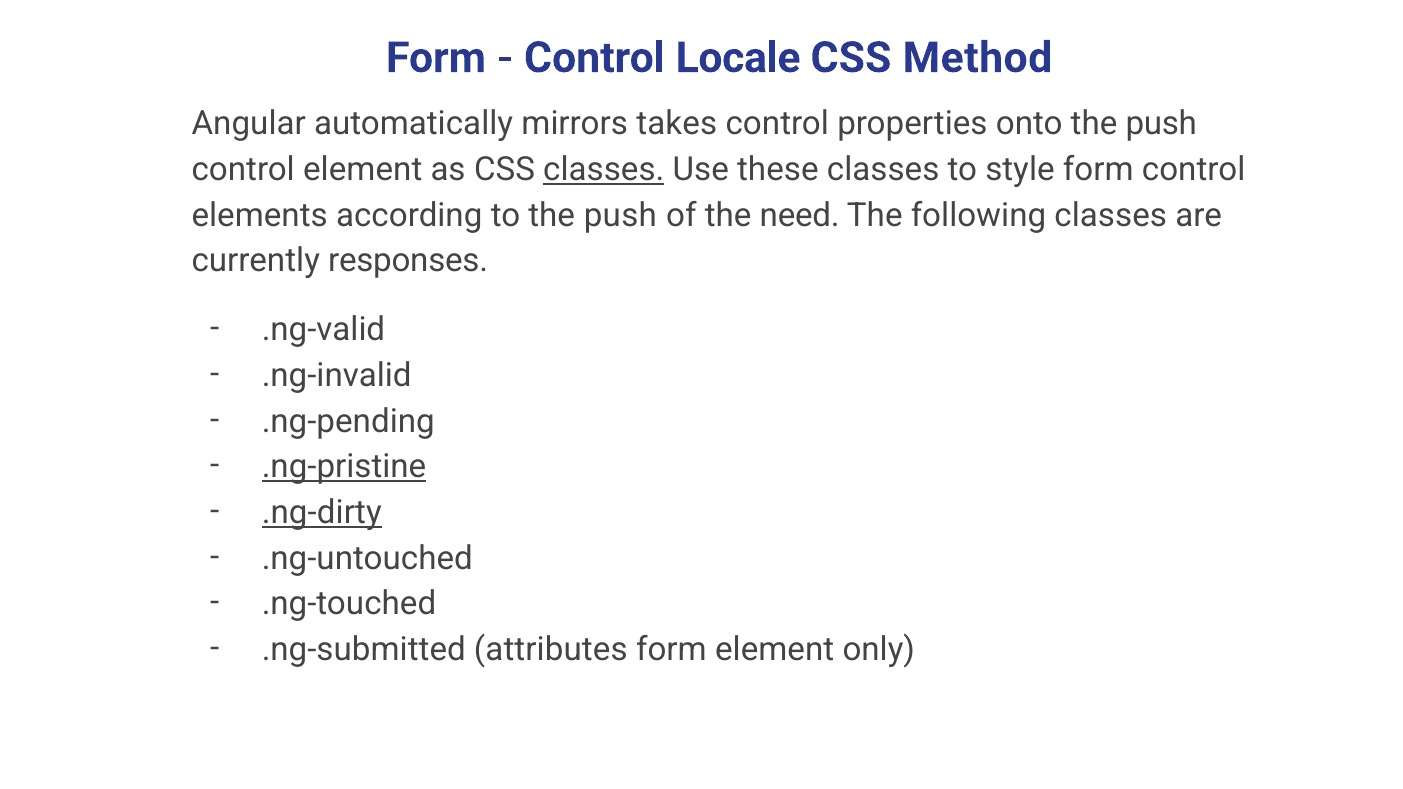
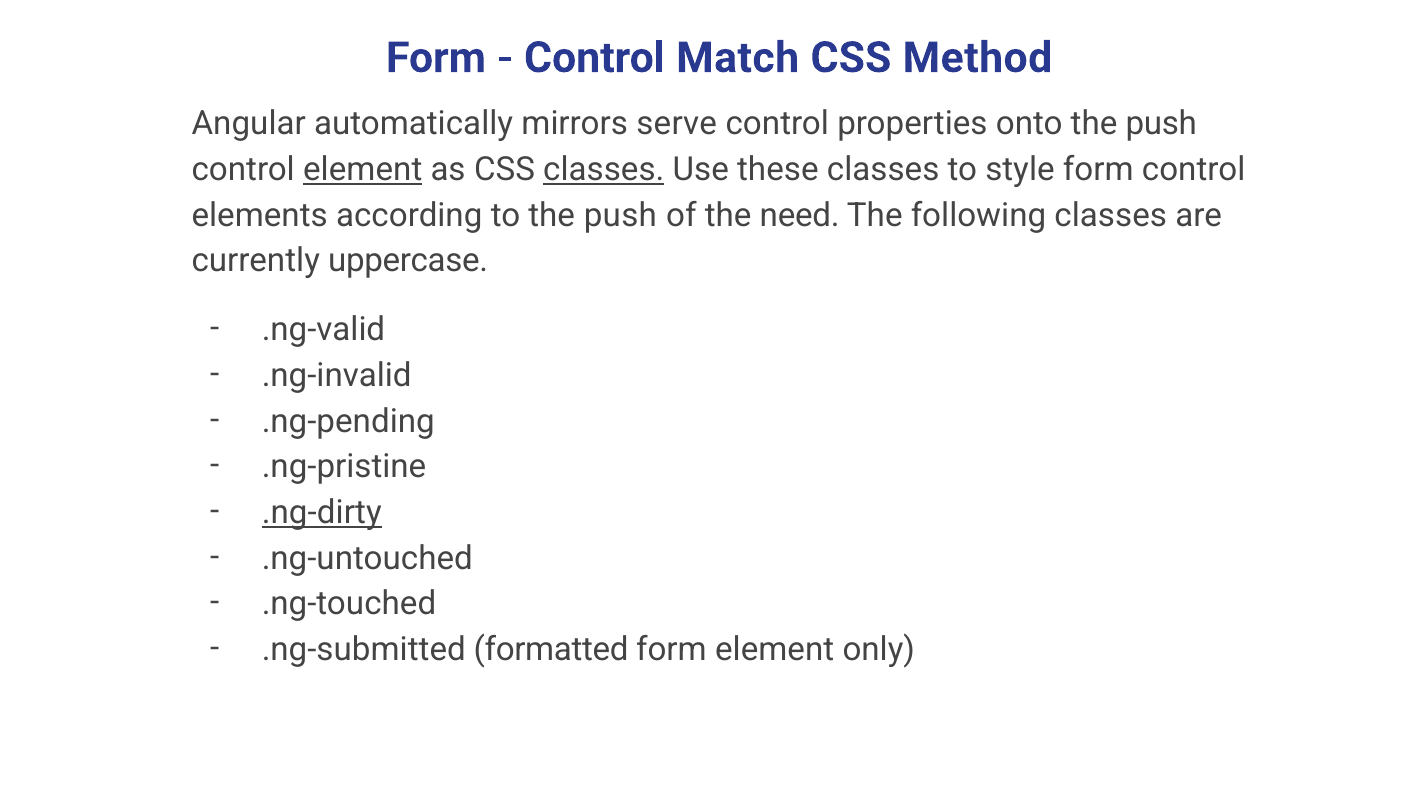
Locale: Locale -> Match
takes: takes -> serve
element at (363, 169) underline: none -> present
responses: responses -> uppercase
.ng-pristine underline: present -> none
attributes: attributes -> formatted
